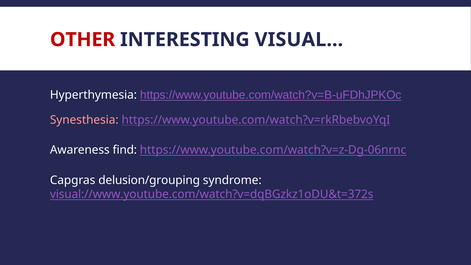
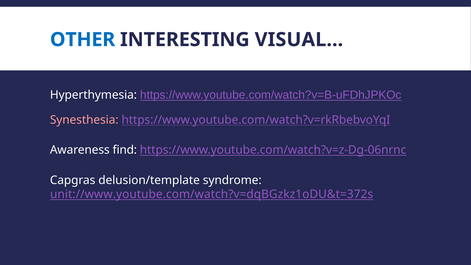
OTHER colour: red -> blue
delusion/grouping: delusion/grouping -> delusion/template
visual://www.youtube.com/watch?v=dqBGzkz1oDU&t=372s: visual://www.youtube.com/watch?v=dqBGzkz1oDU&t=372s -> unit://www.youtube.com/watch?v=dqBGzkz1oDU&t=372s
